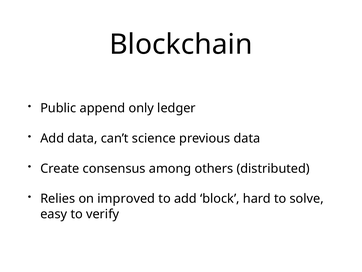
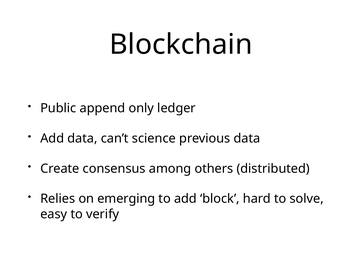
improved: improved -> emerging
